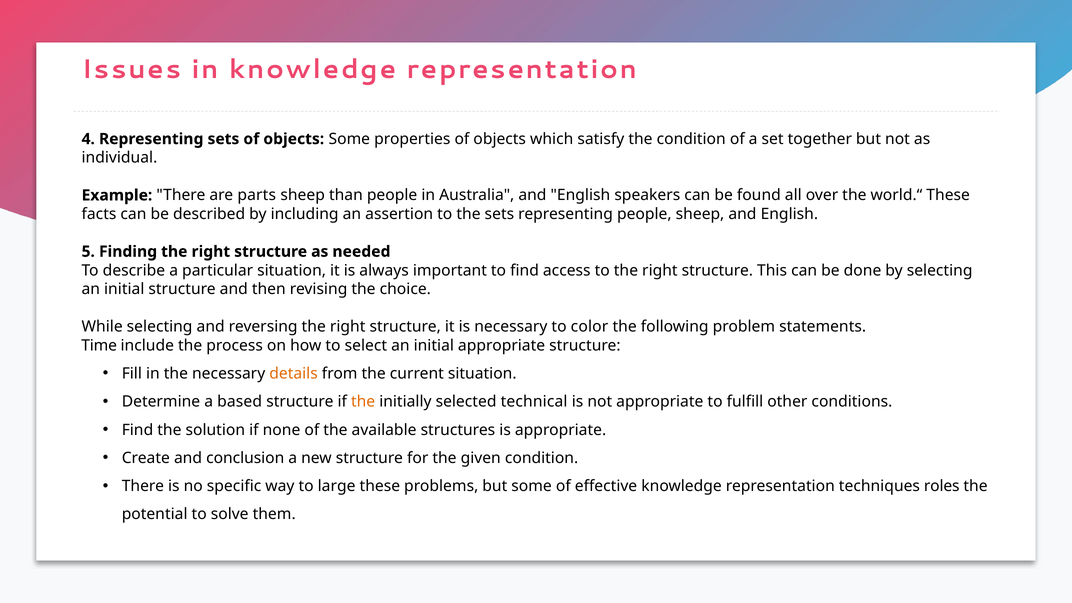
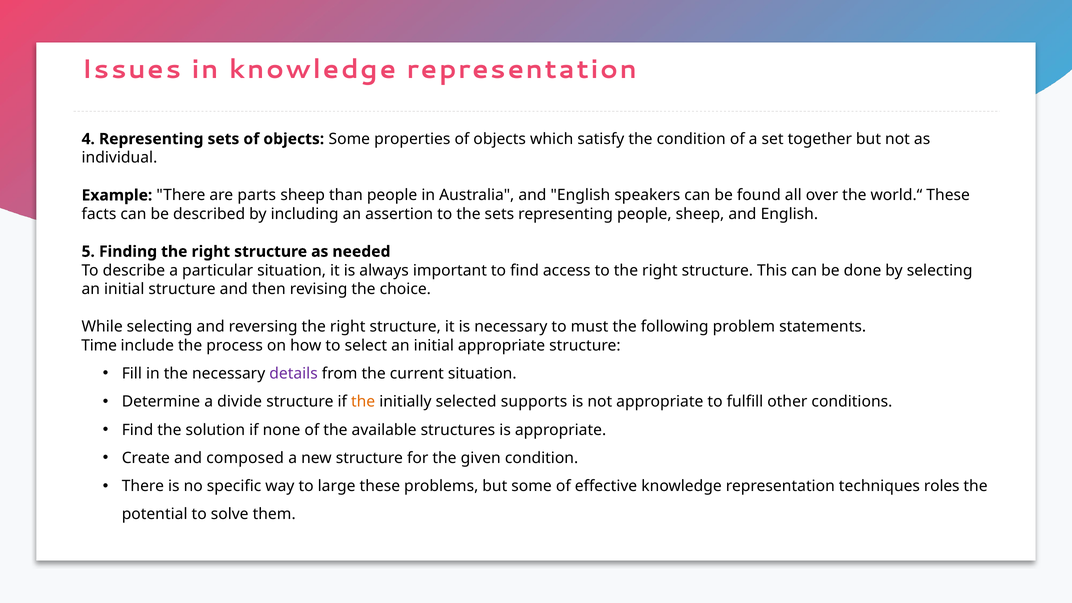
color: color -> must
details colour: orange -> purple
based: based -> divide
technical: technical -> supports
conclusion: conclusion -> composed
